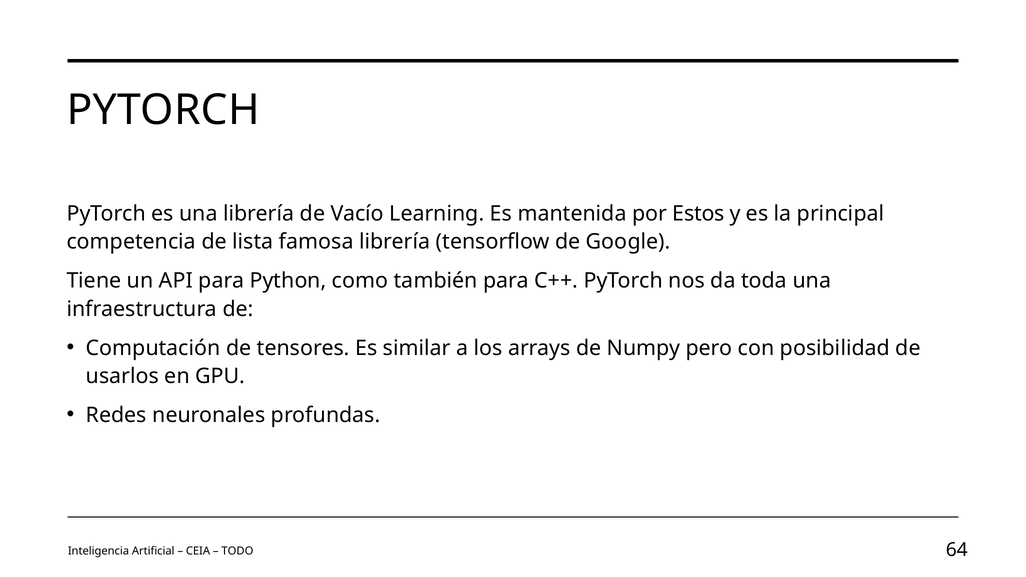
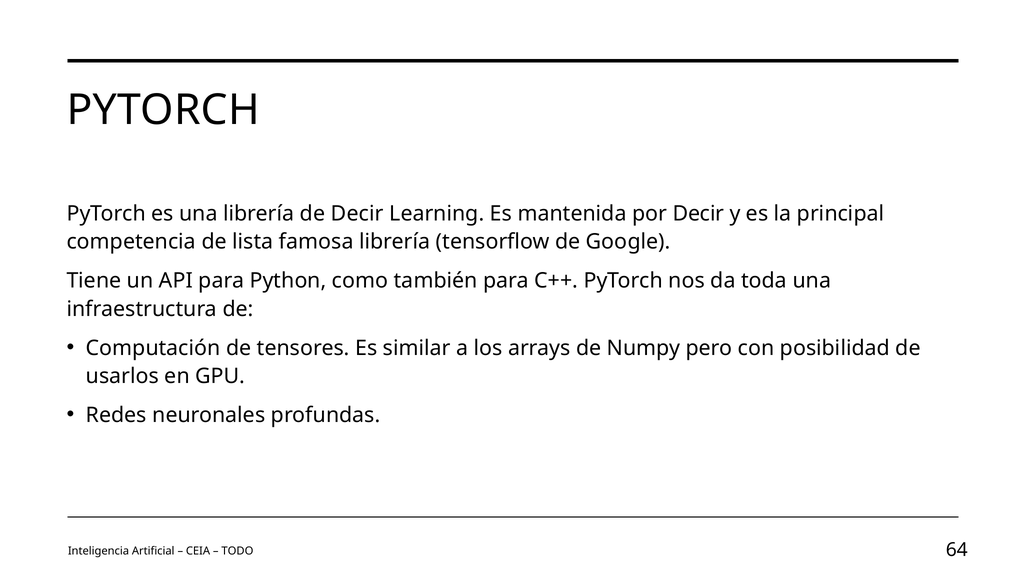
de Vacío: Vacío -> Decir
por Estos: Estos -> Decir
